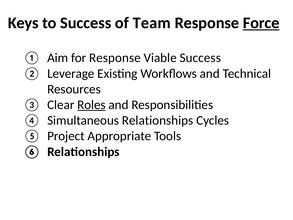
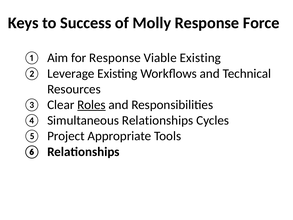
Team: Team -> Molly
Force underline: present -> none
Viable Success: Success -> Existing
